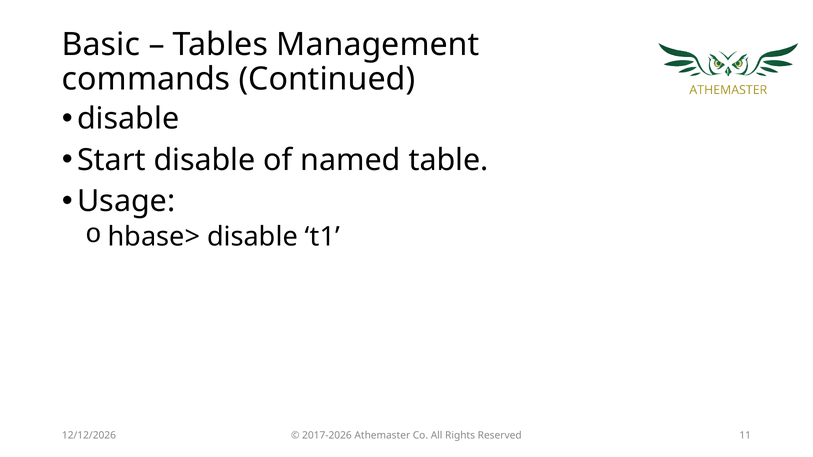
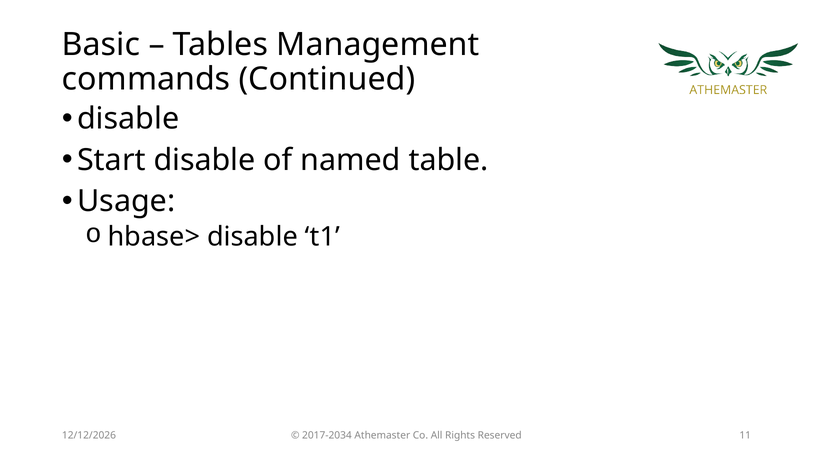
2017-2026: 2017-2026 -> 2017-2034
